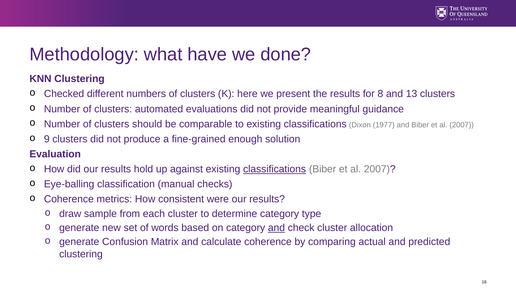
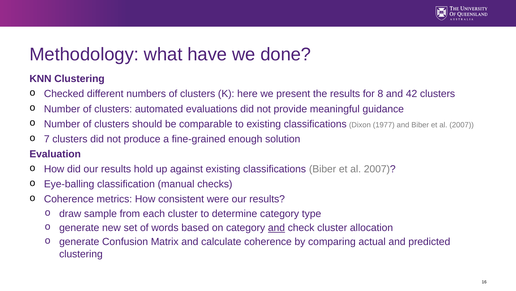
13: 13 -> 42
9: 9 -> 7
classifications at (275, 169) underline: present -> none
